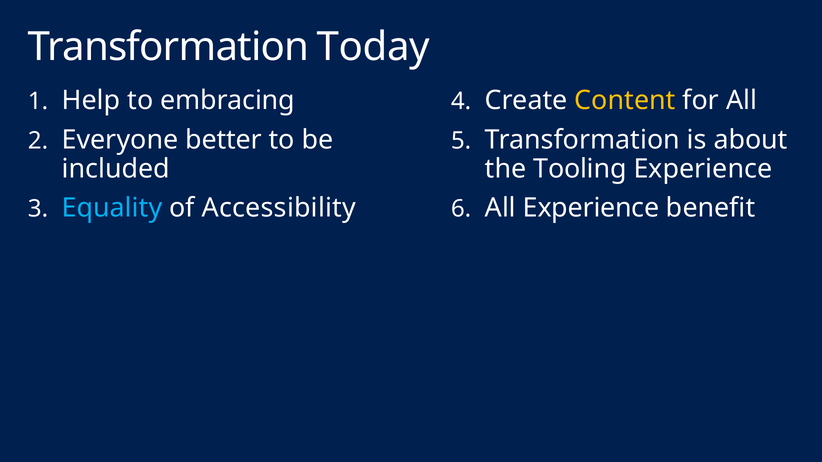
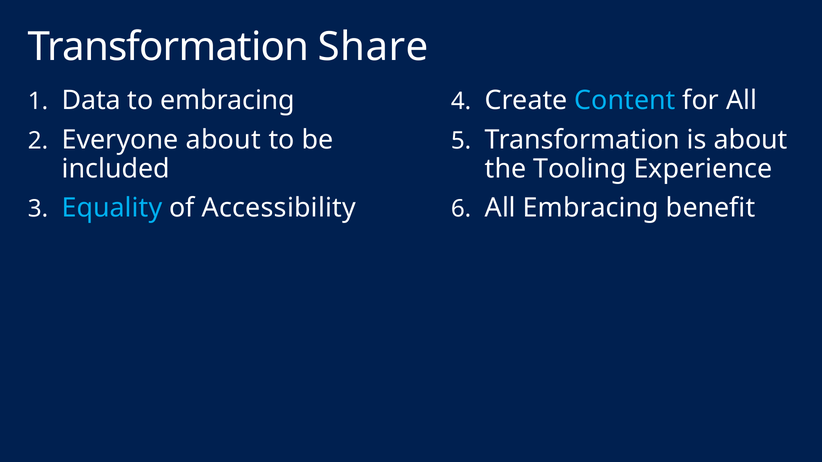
Today: Today -> Share
Help: Help -> Data
Content colour: yellow -> light blue
Everyone better: better -> about
All Experience: Experience -> Embracing
